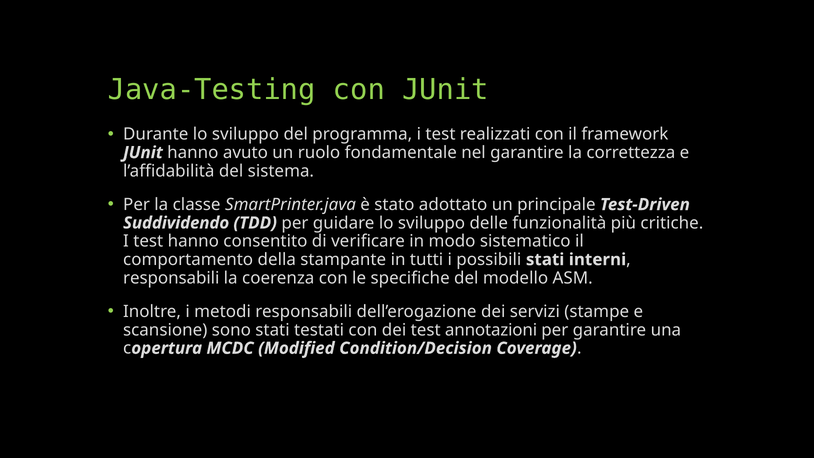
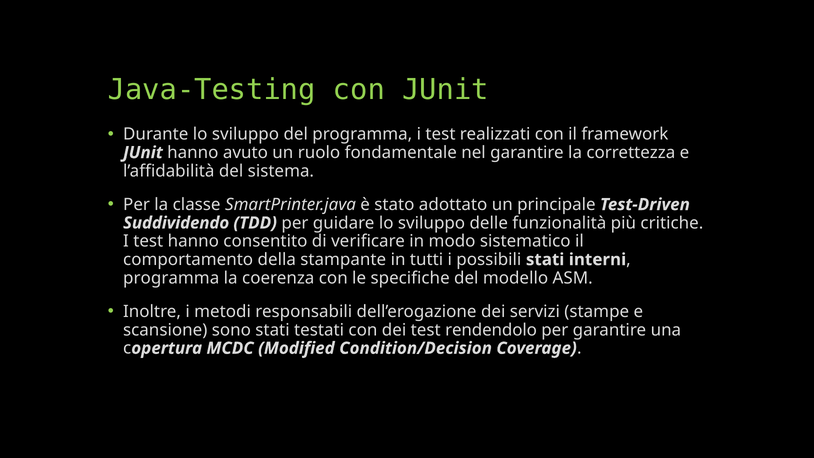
responsabili at (171, 278): responsabili -> programma
annotazioni: annotazioni -> rendendolo
